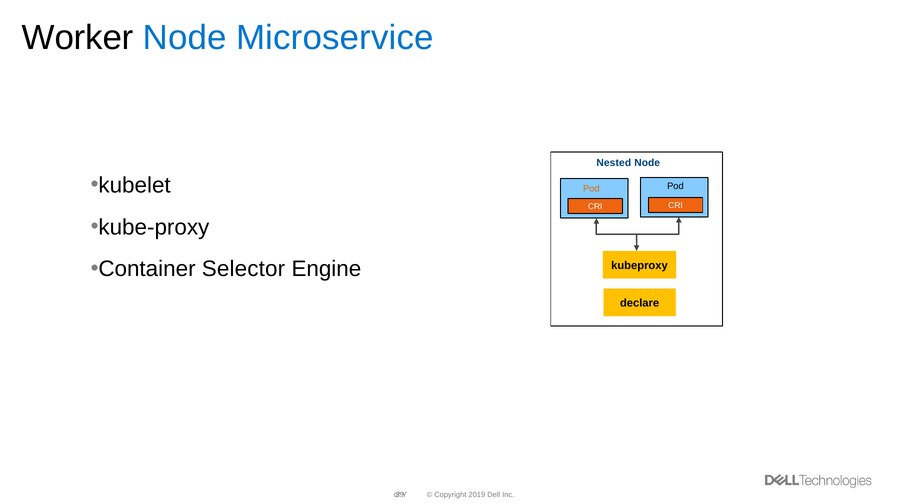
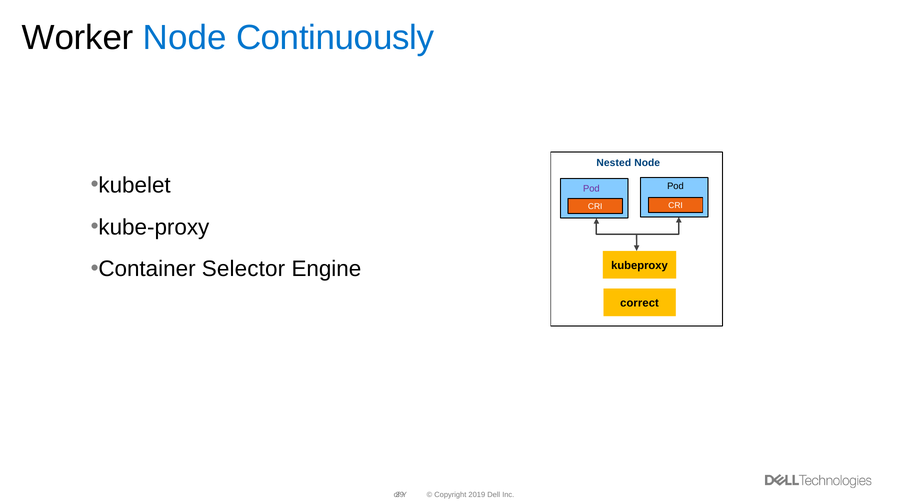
Microservice: Microservice -> Continuously
Pod at (591, 189) colour: orange -> purple
declare: declare -> correct
